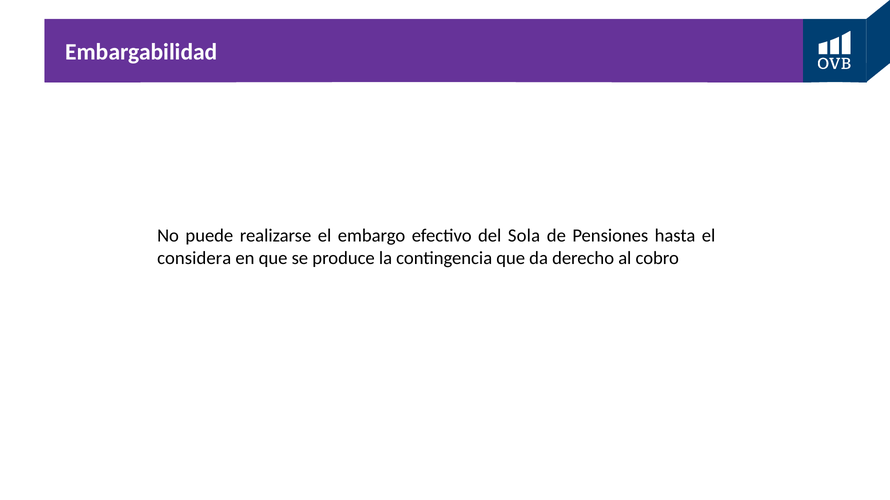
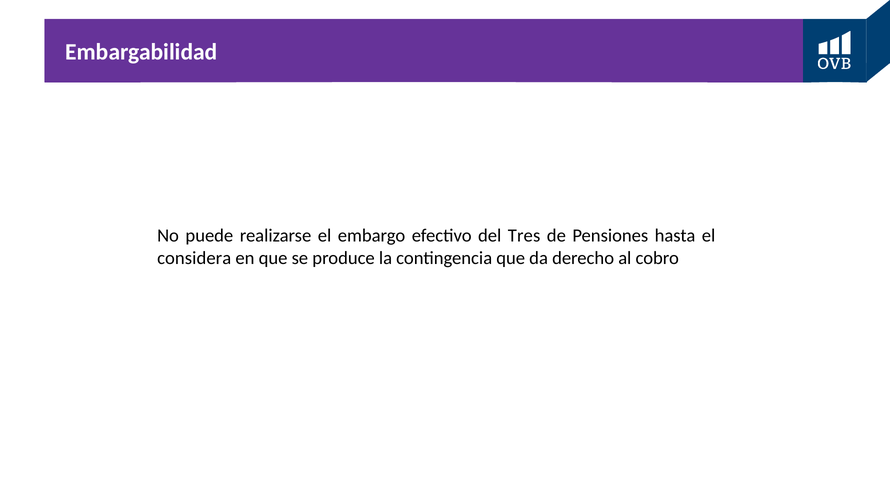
Sola: Sola -> Tres
